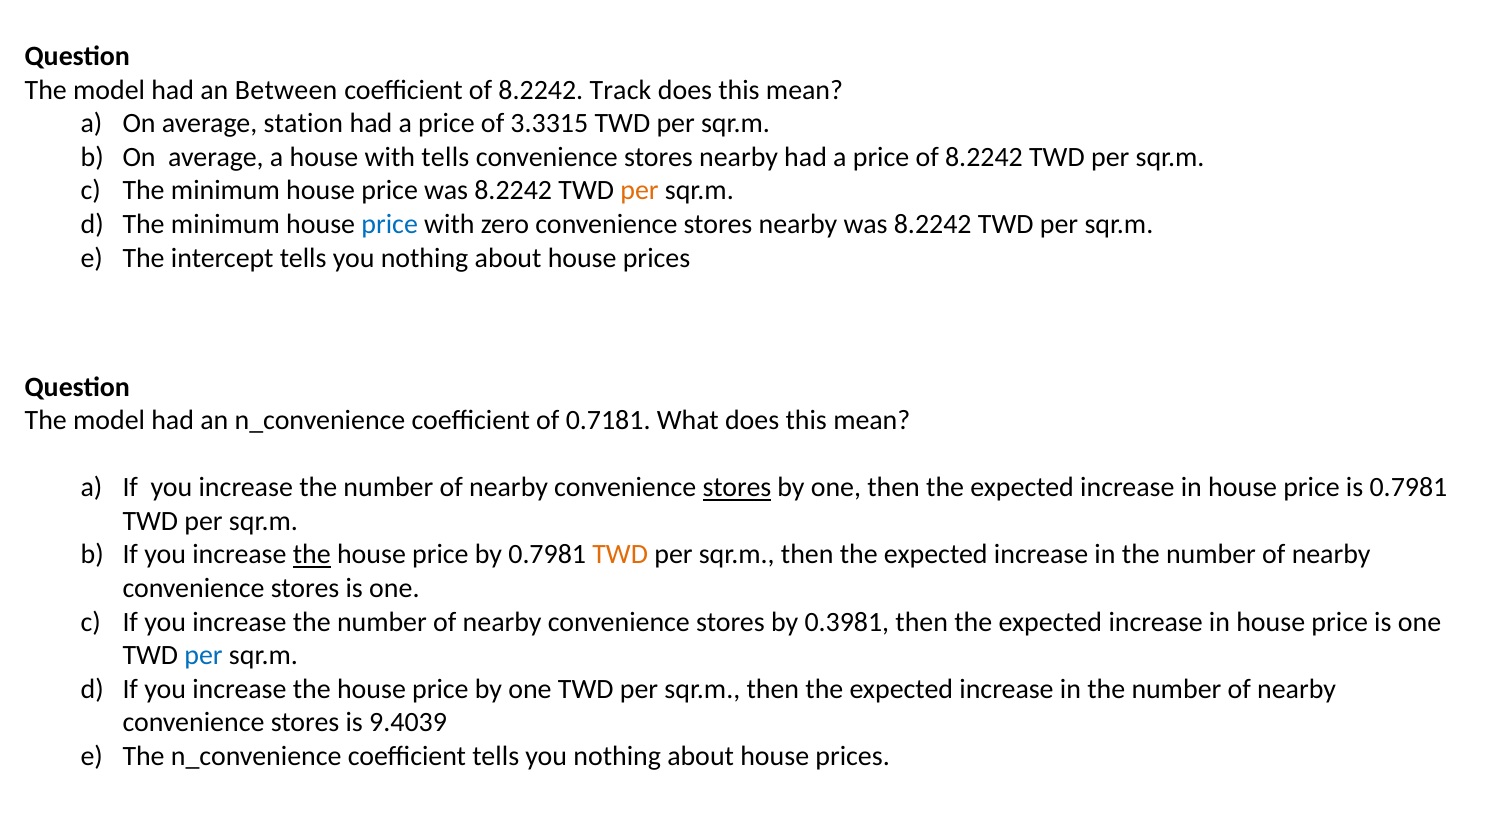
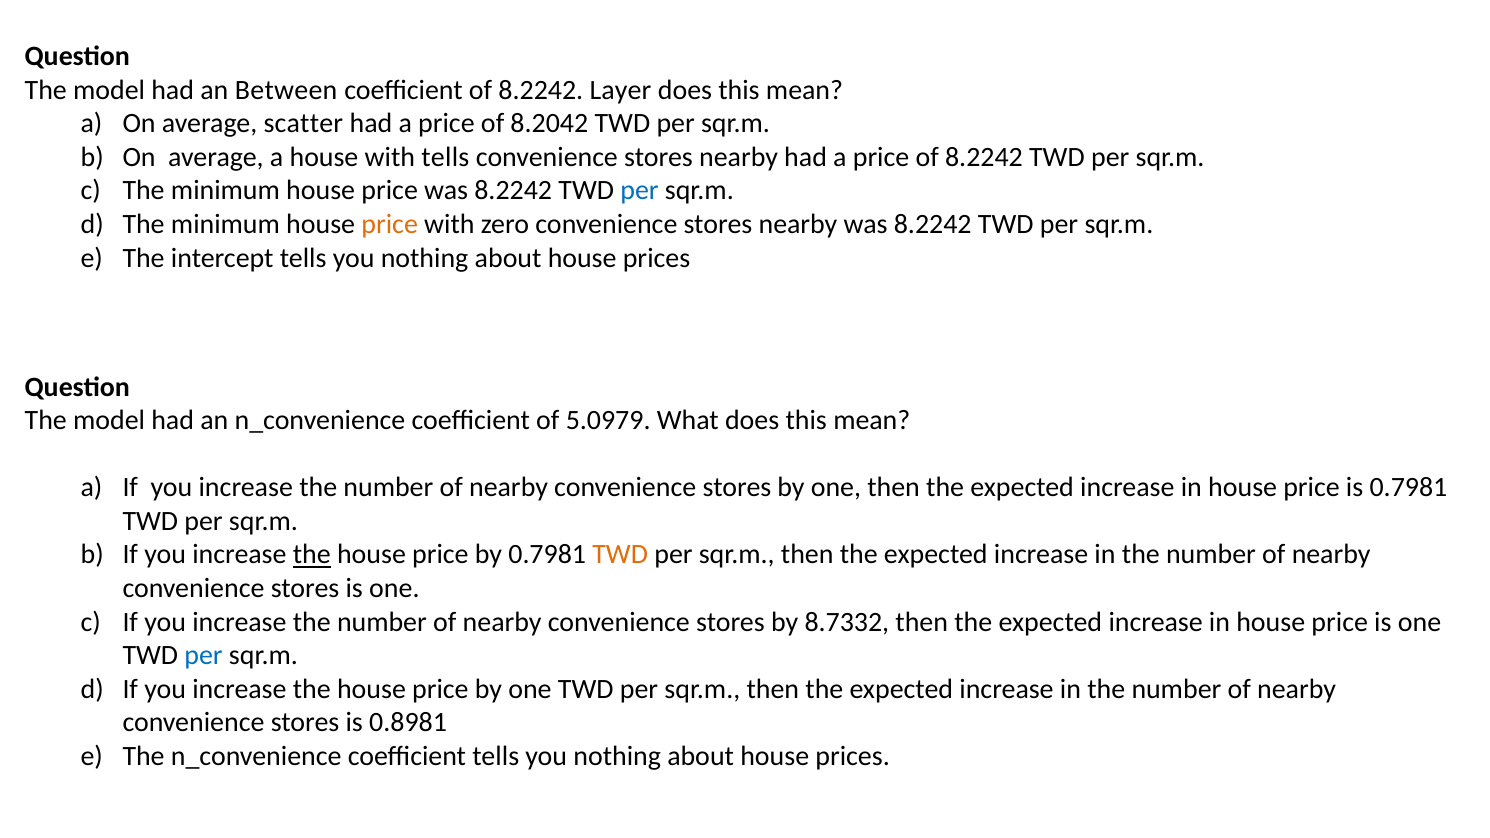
Track: Track -> Layer
station: station -> scatter
3.3315: 3.3315 -> 8.2042
per at (639, 191) colour: orange -> blue
price at (390, 224) colour: blue -> orange
0.7181: 0.7181 -> 5.0979
stores at (737, 488) underline: present -> none
0.3981: 0.3981 -> 8.7332
9.4039: 9.4039 -> 0.8981
